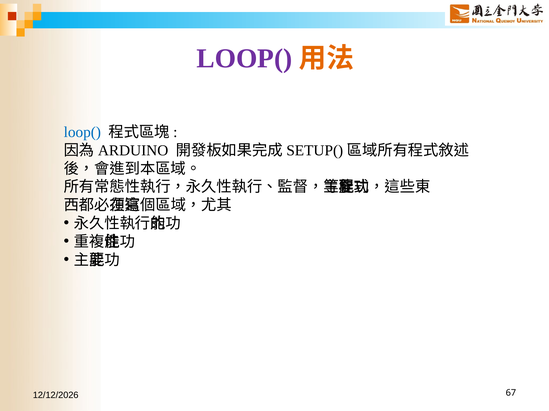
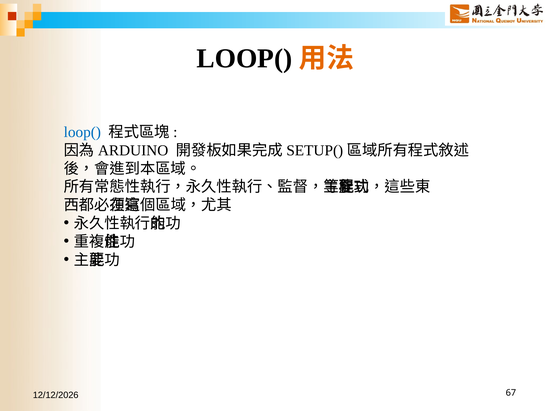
LOOP( at (244, 59) colour: purple -> black
